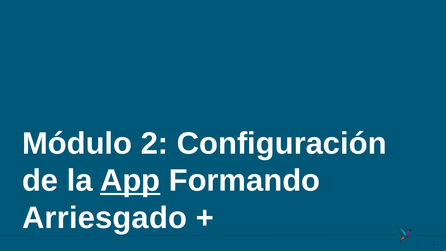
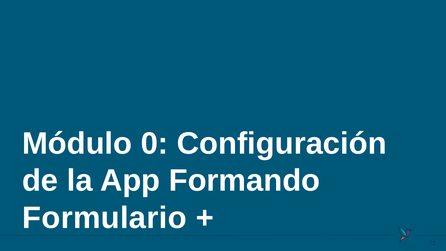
2: 2 -> 0
App underline: present -> none
Arriesgado: Arriesgado -> Formulario
